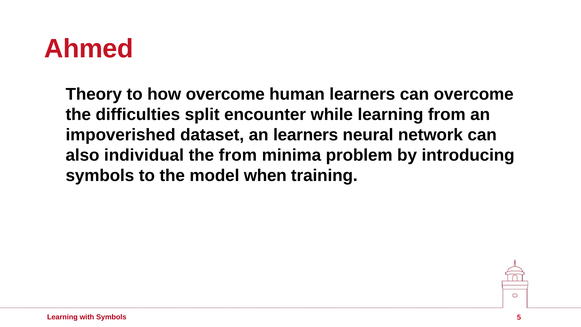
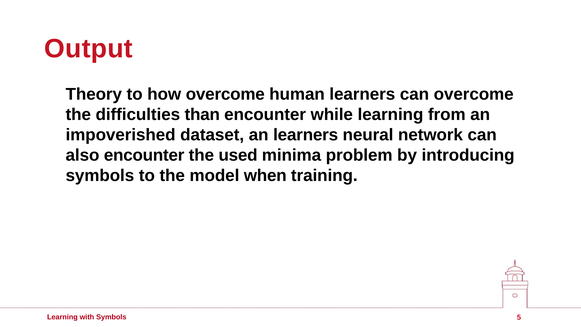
Ahmed: Ahmed -> Output
split: split -> than
also individual: individual -> encounter
the from: from -> used
